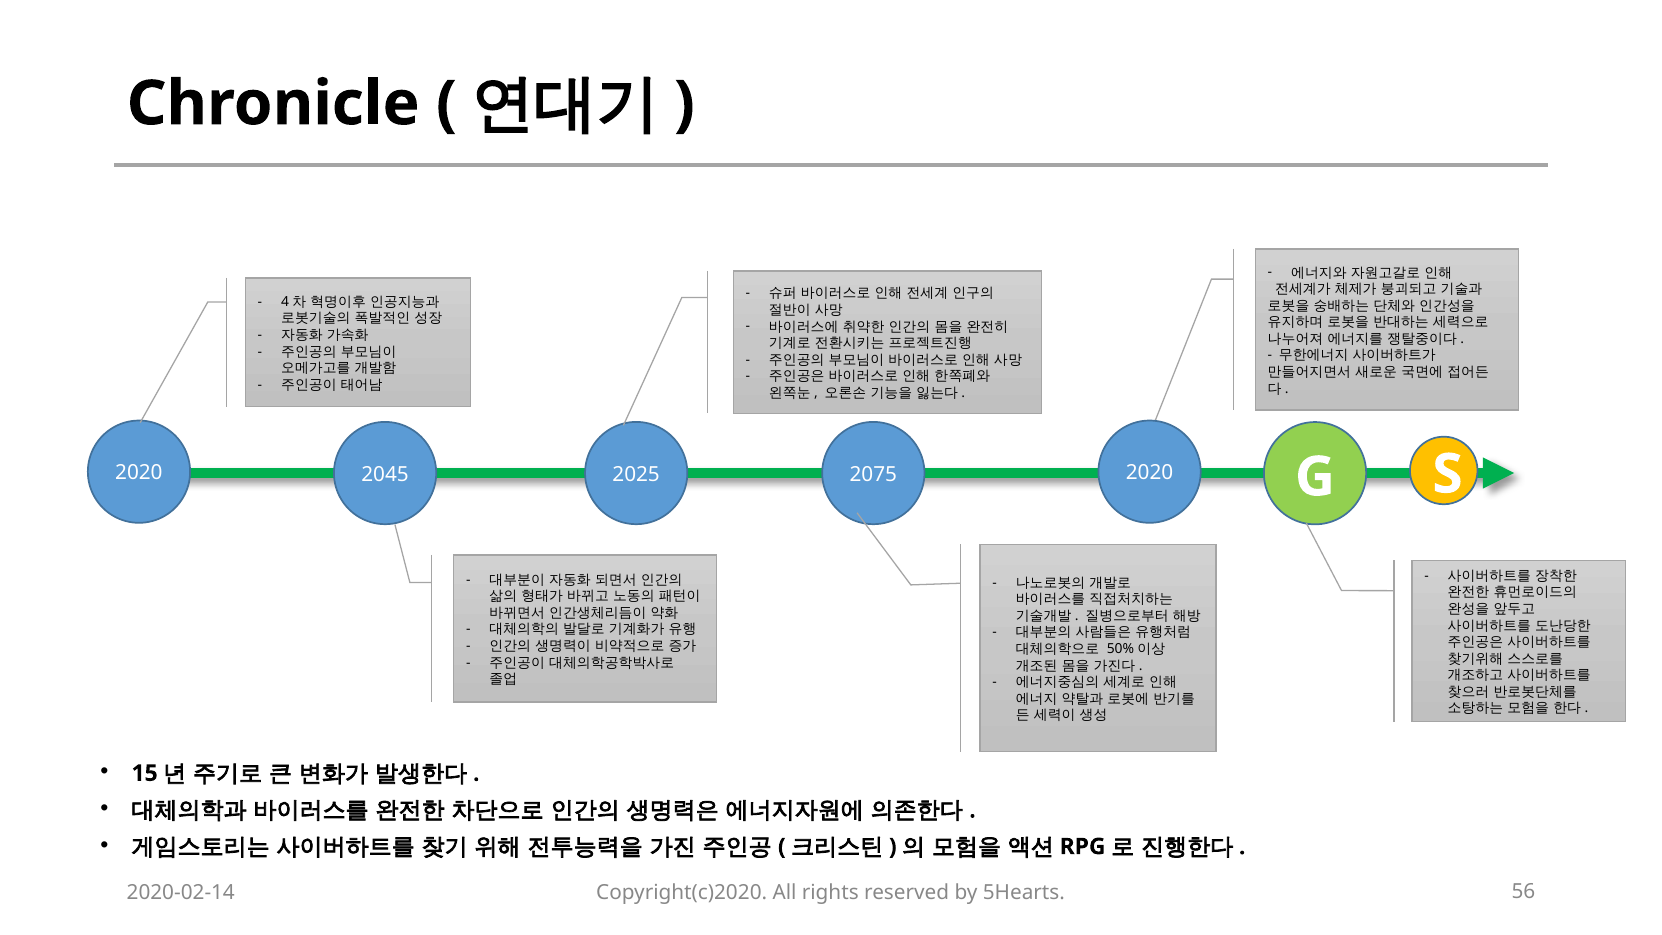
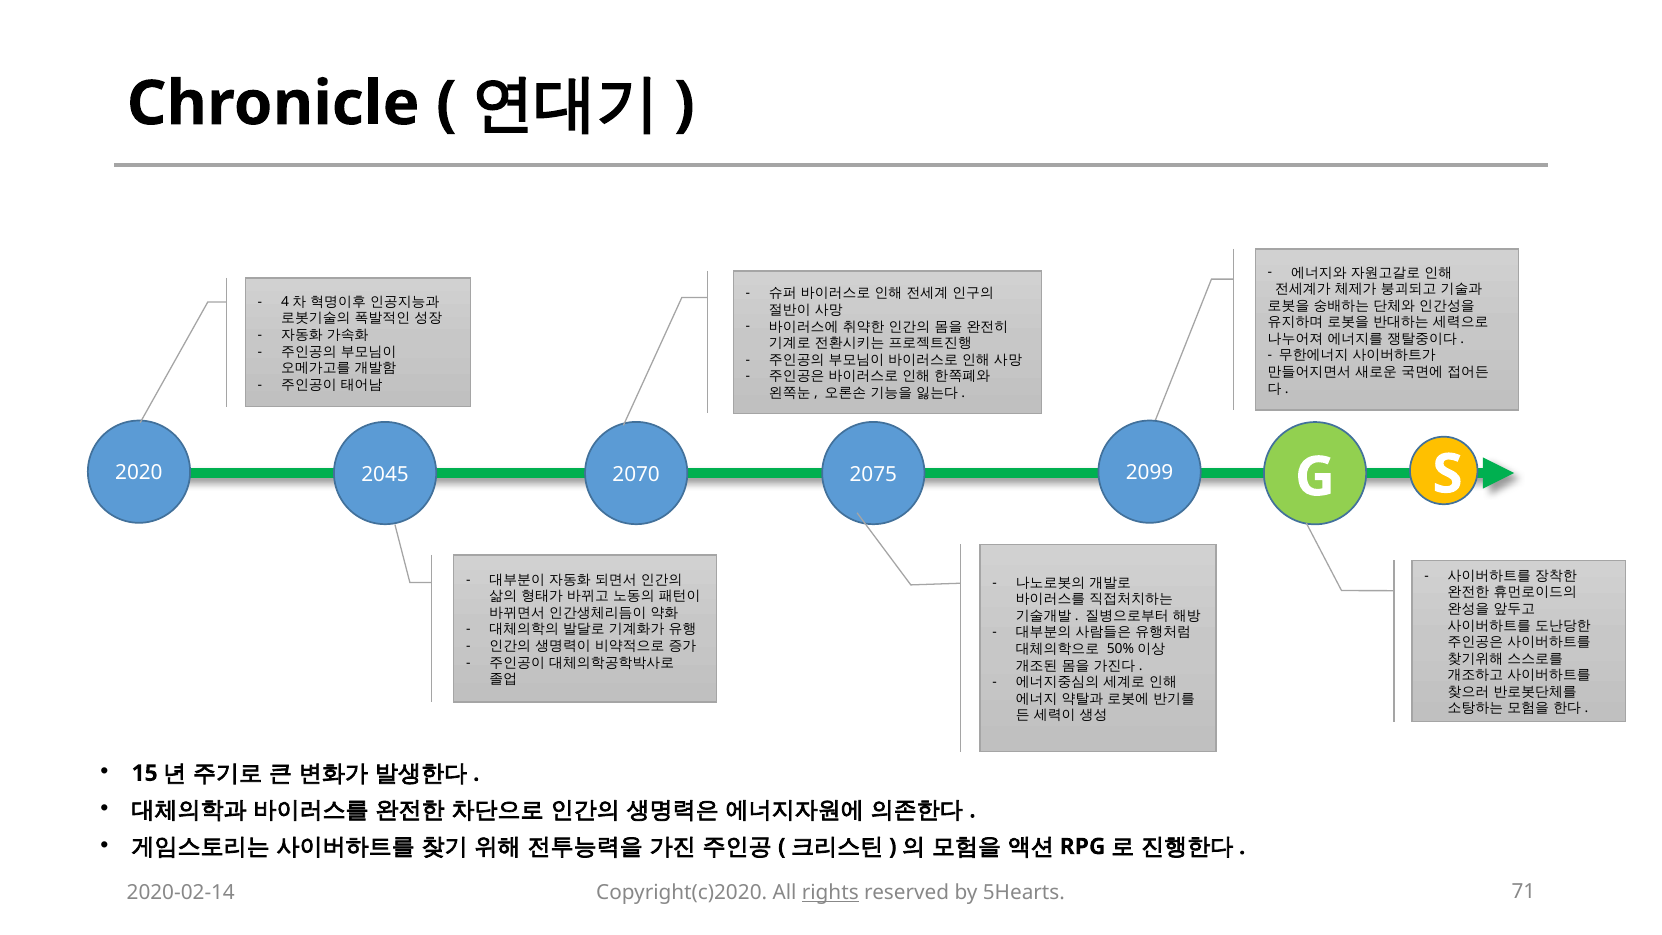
2025: 2025 -> 2070
2020 at (1150, 473): 2020 -> 2099
rights underline: none -> present
56: 56 -> 71
